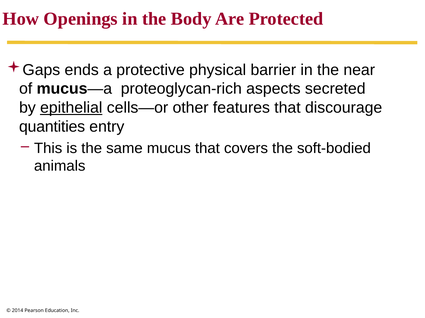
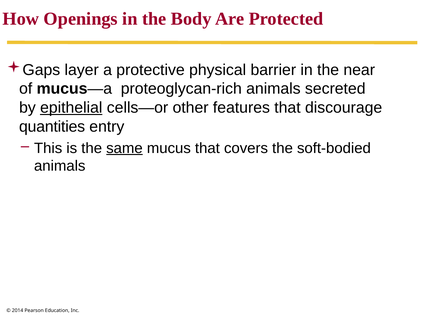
ends: ends -> layer
proteoglycan-rich aspects: aspects -> animals
same underline: none -> present
